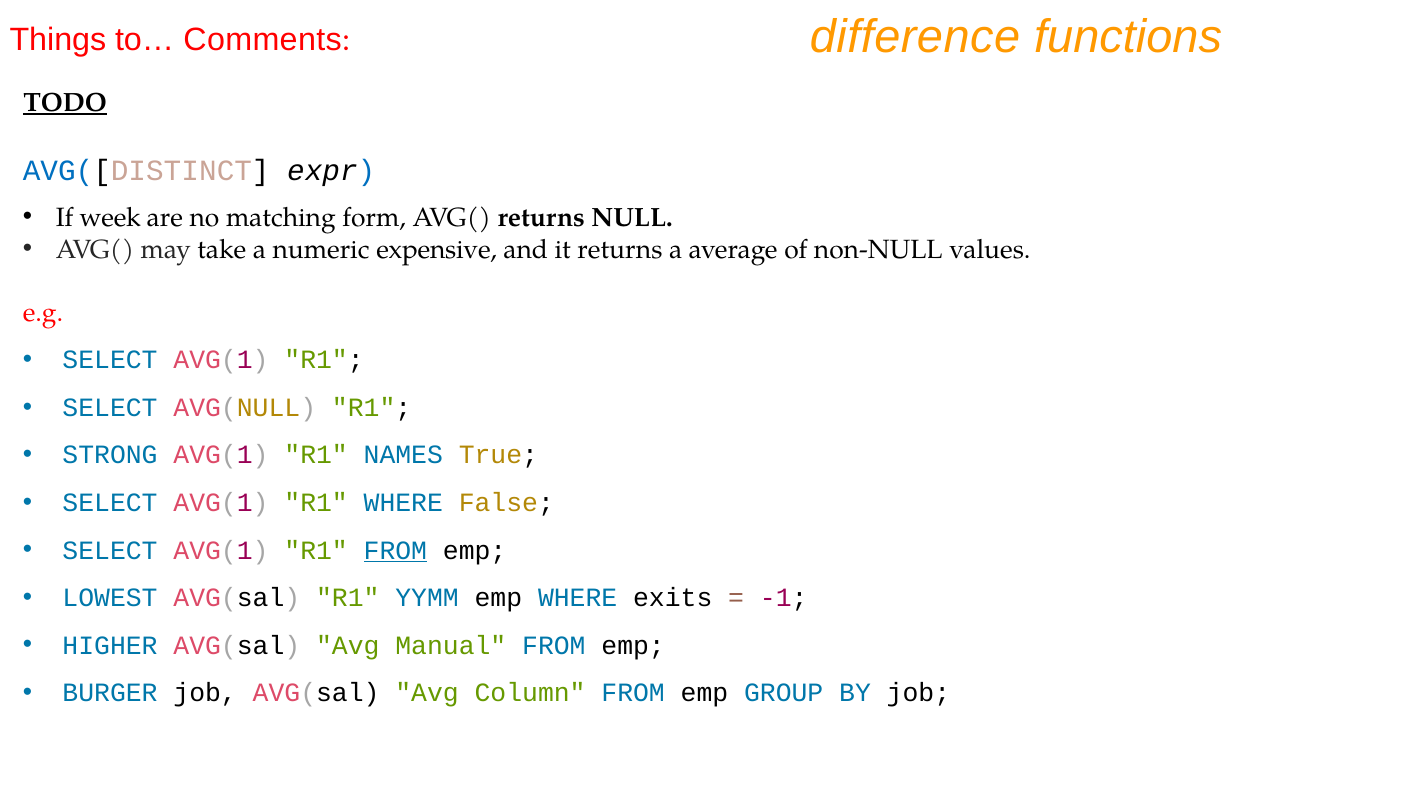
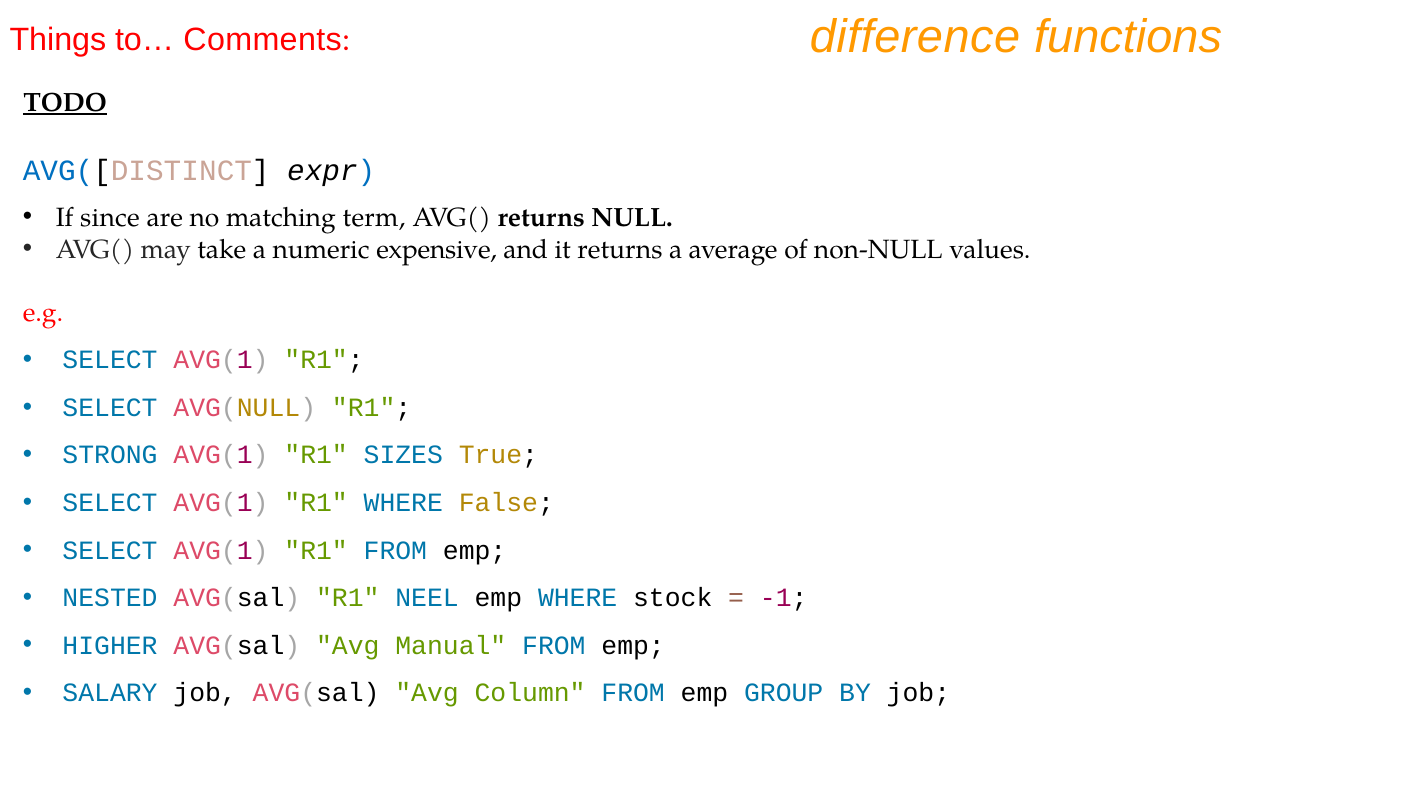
week: week -> since
form: form -> term
NAMES: NAMES -> SIZES
FROM at (395, 551) underline: present -> none
LOWEST: LOWEST -> NESTED
YYMM: YYMM -> NEEL
exits: exits -> stock
BURGER: BURGER -> SALARY
